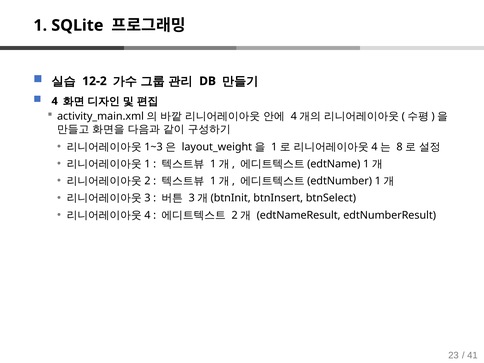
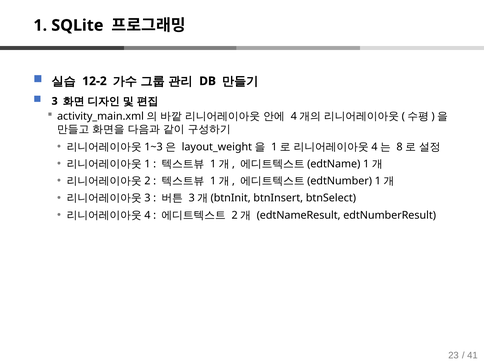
4: 4 -> 3
